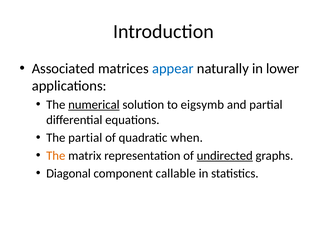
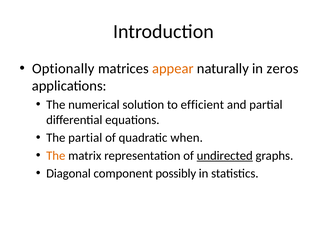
Associated: Associated -> Optionally
appear colour: blue -> orange
lower: lower -> zeros
numerical underline: present -> none
eigsymb: eigsymb -> efficient
callable: callable -> possibly
